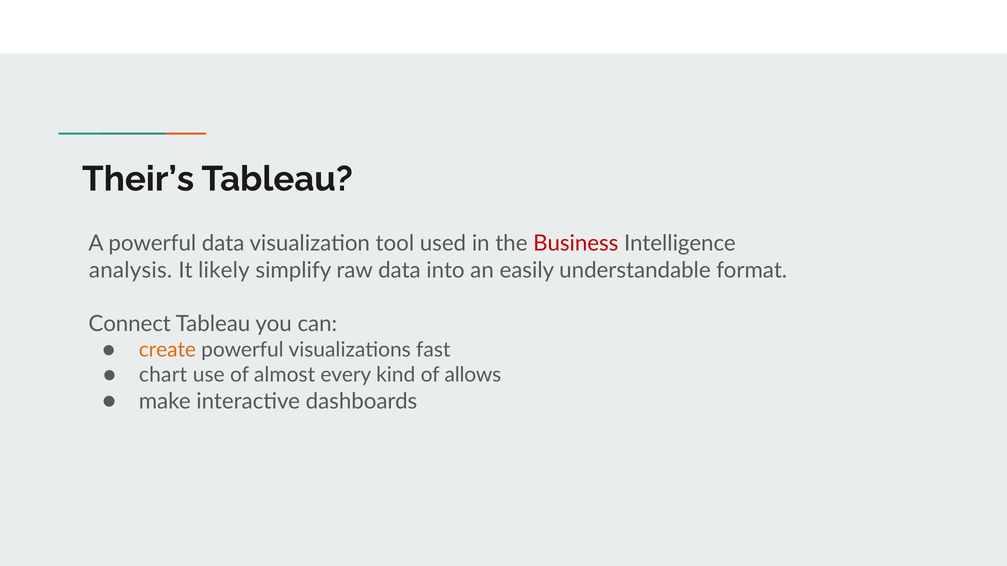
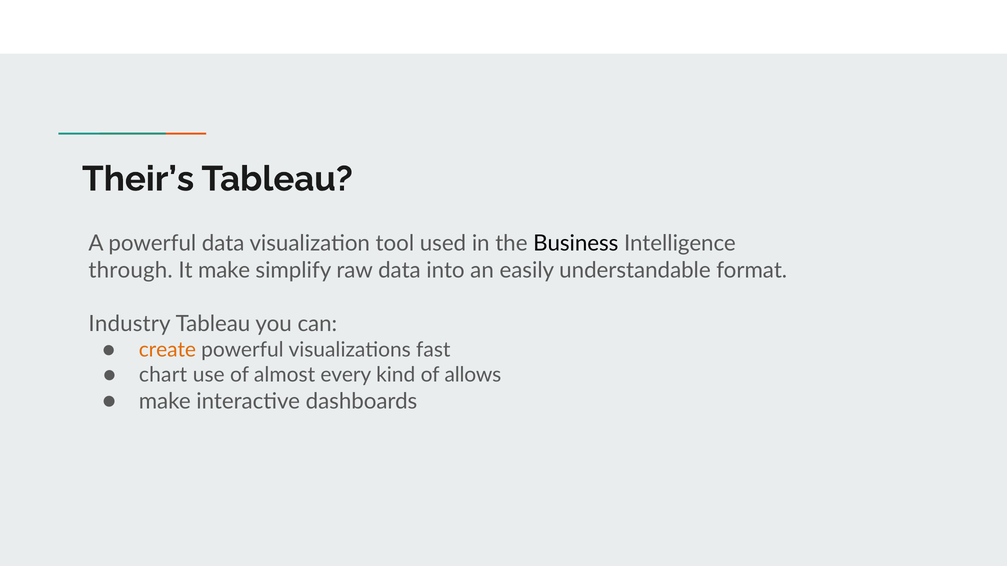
Business colour: red -> black
analysis: analysis -> through
It likely: likely -> make
Connect: Connect -> Industry
